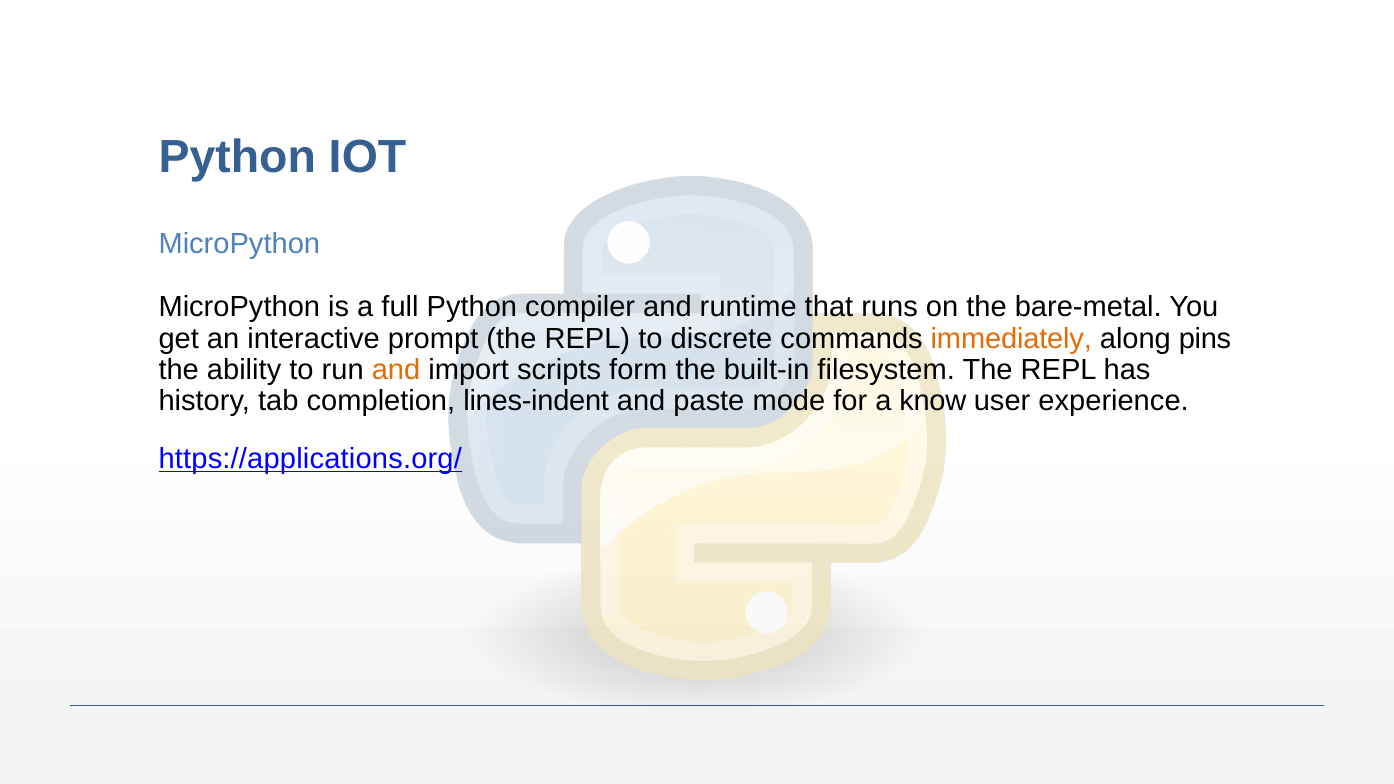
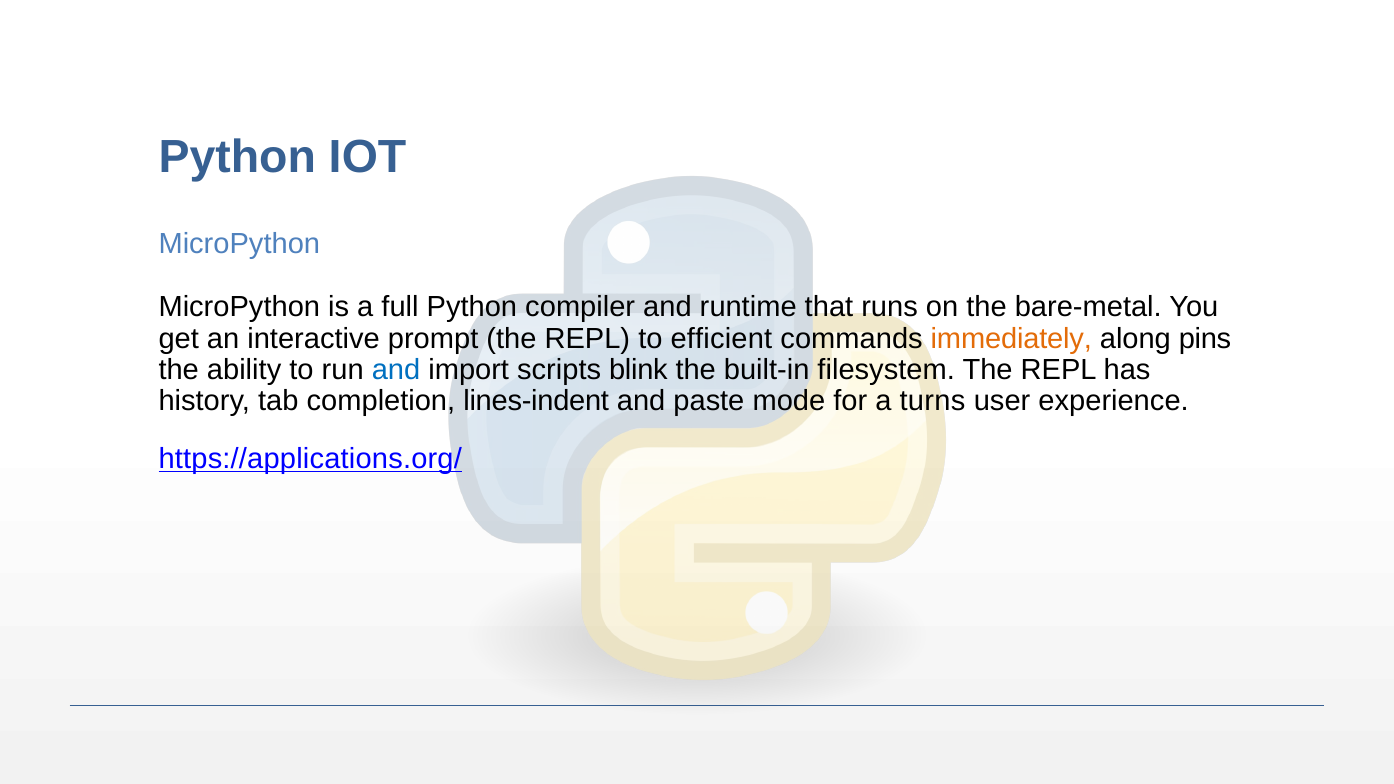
discrete: discrete -> efficient
and at (396, 370) colour: orange -> blue
form: form -> blink
know: know -> turns
